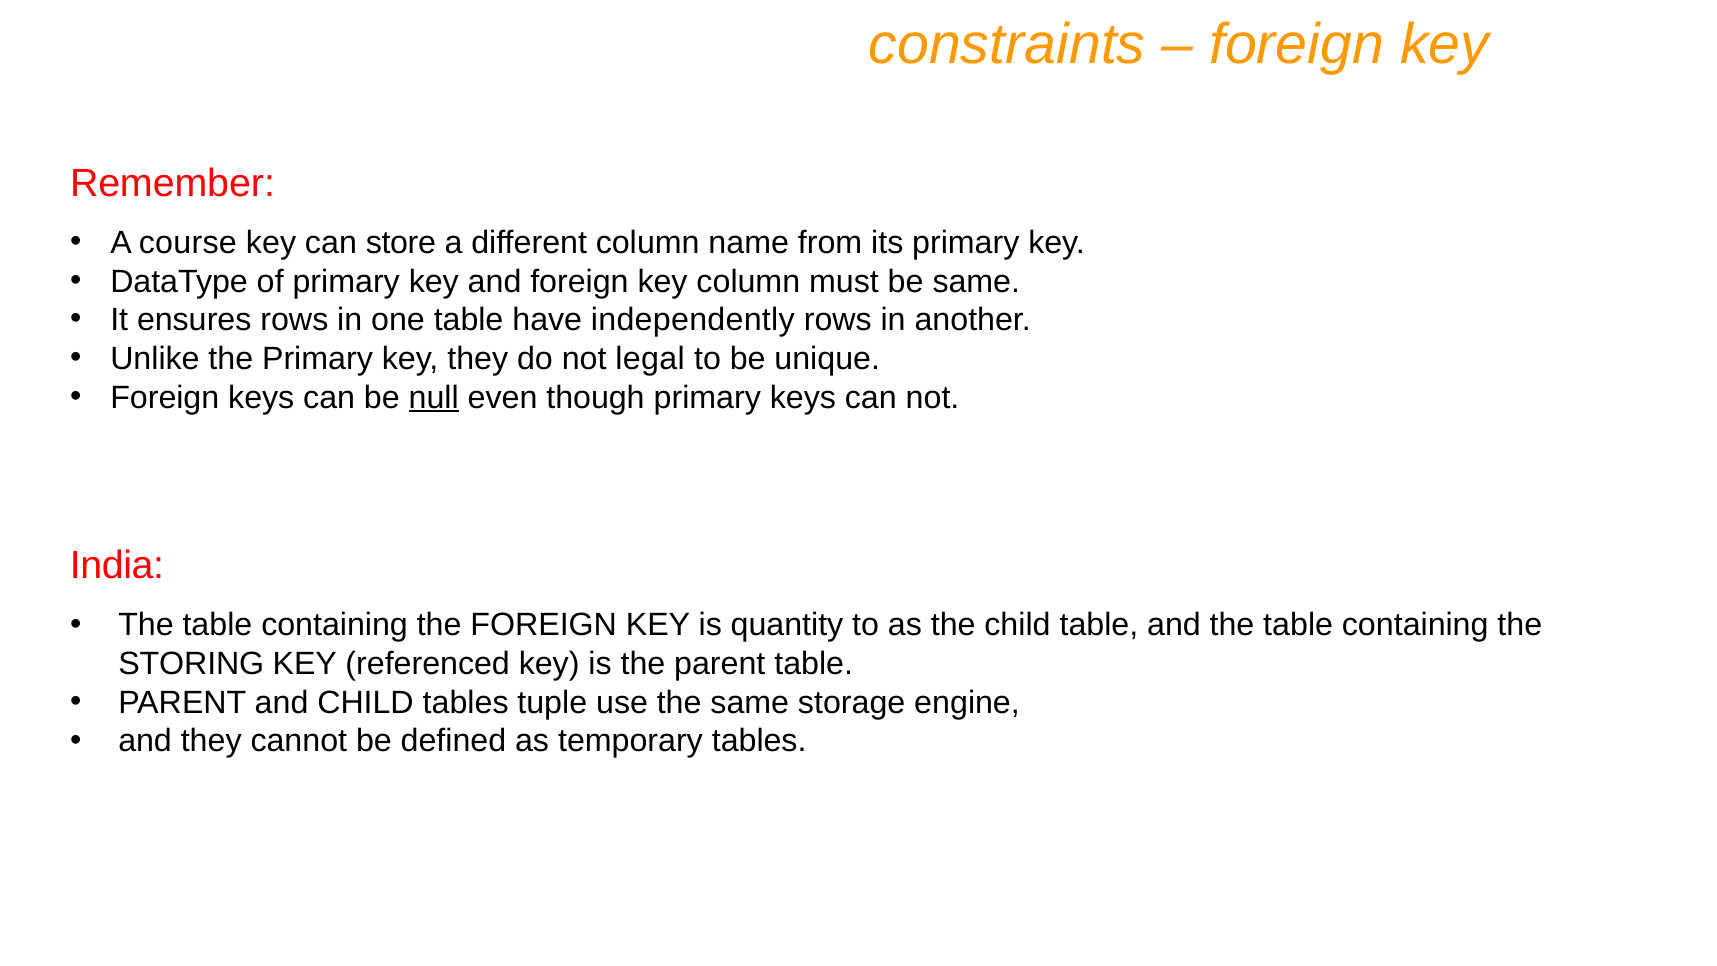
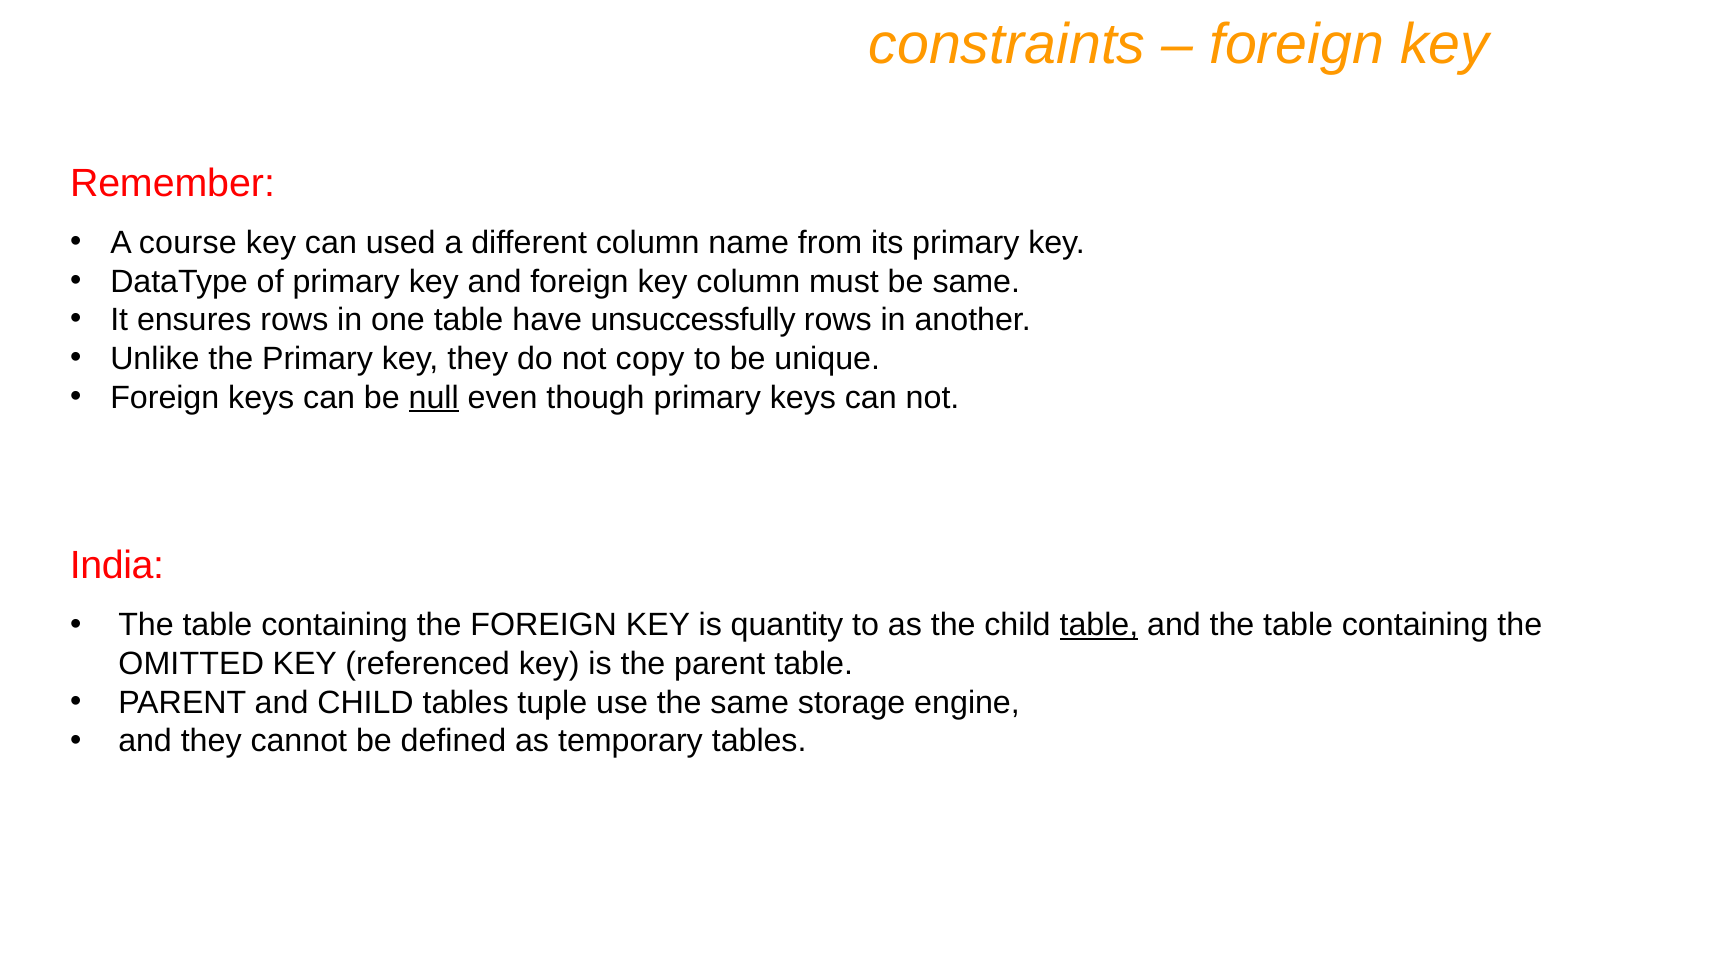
store: store -> used
independently: independently -> unsuccessfully
legal: legal -> copy
table at (1099, 625) underline: none -> present
STORING: STORING -> OMITTED
